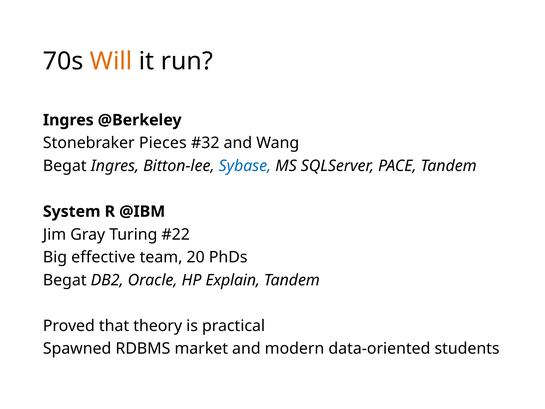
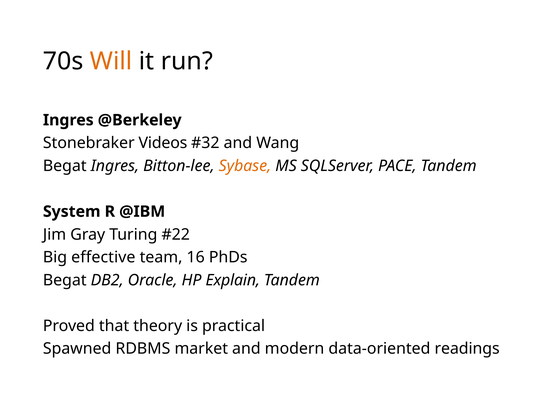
Pieces: Pieces -> Videos
Sybase colour: blue -> orange
20: 20 -> 16
students: students -> readings
